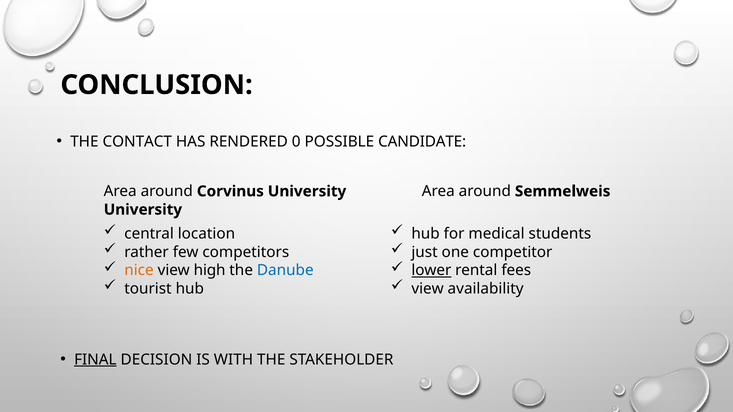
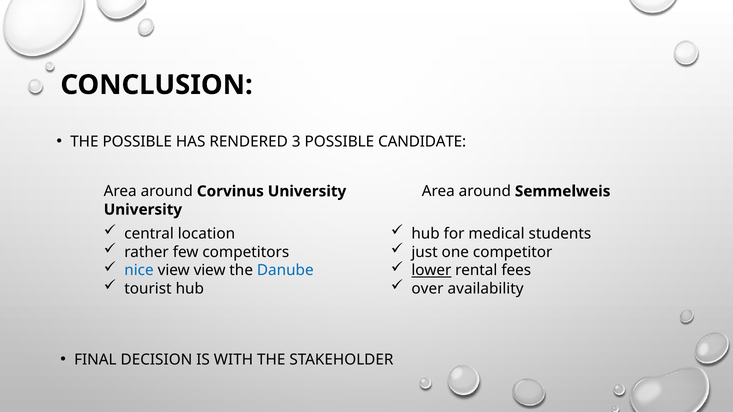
THE CONTACT: CONTACT -> POSSIBLE
0: 0 -> 3
nice colour: orange -> blue
view high: high -> view
view at (428, 289): view -> over
FINAL underline: present -> none
